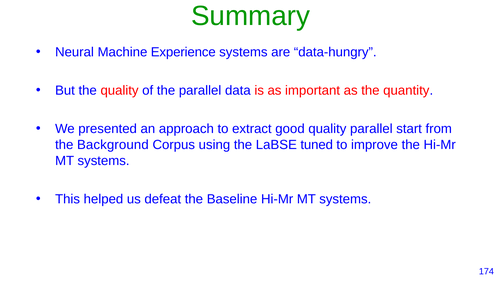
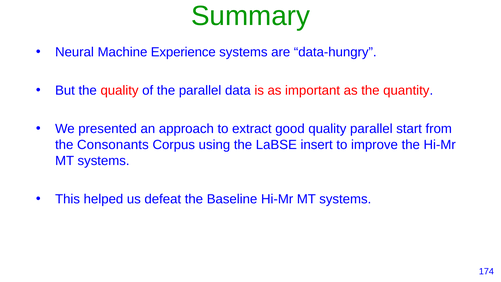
Background: Background -> Consonants
tuned: tuned -> insert
